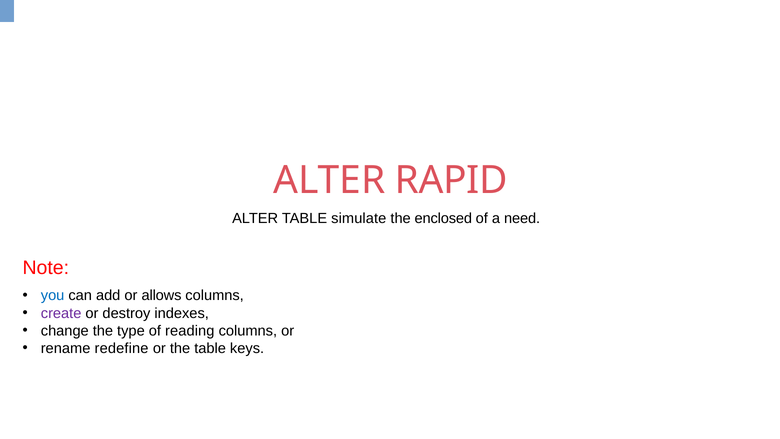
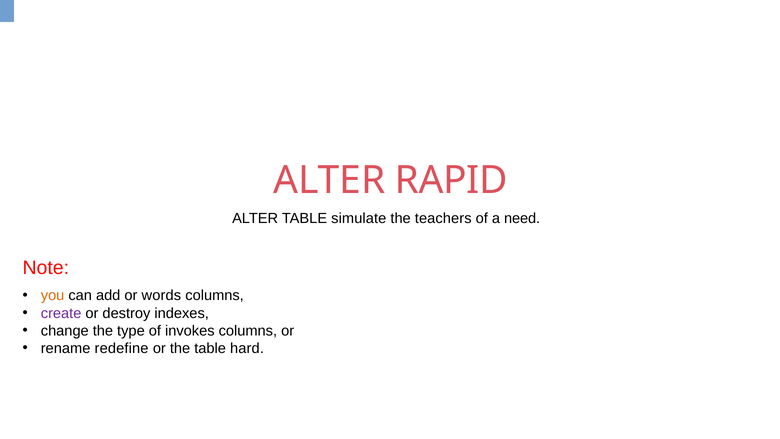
enclosed: enclosed -> teachers
you colour: blue -> orange
allows: allows -> words
reading: reading -> invokes
keys: keys -> hard
